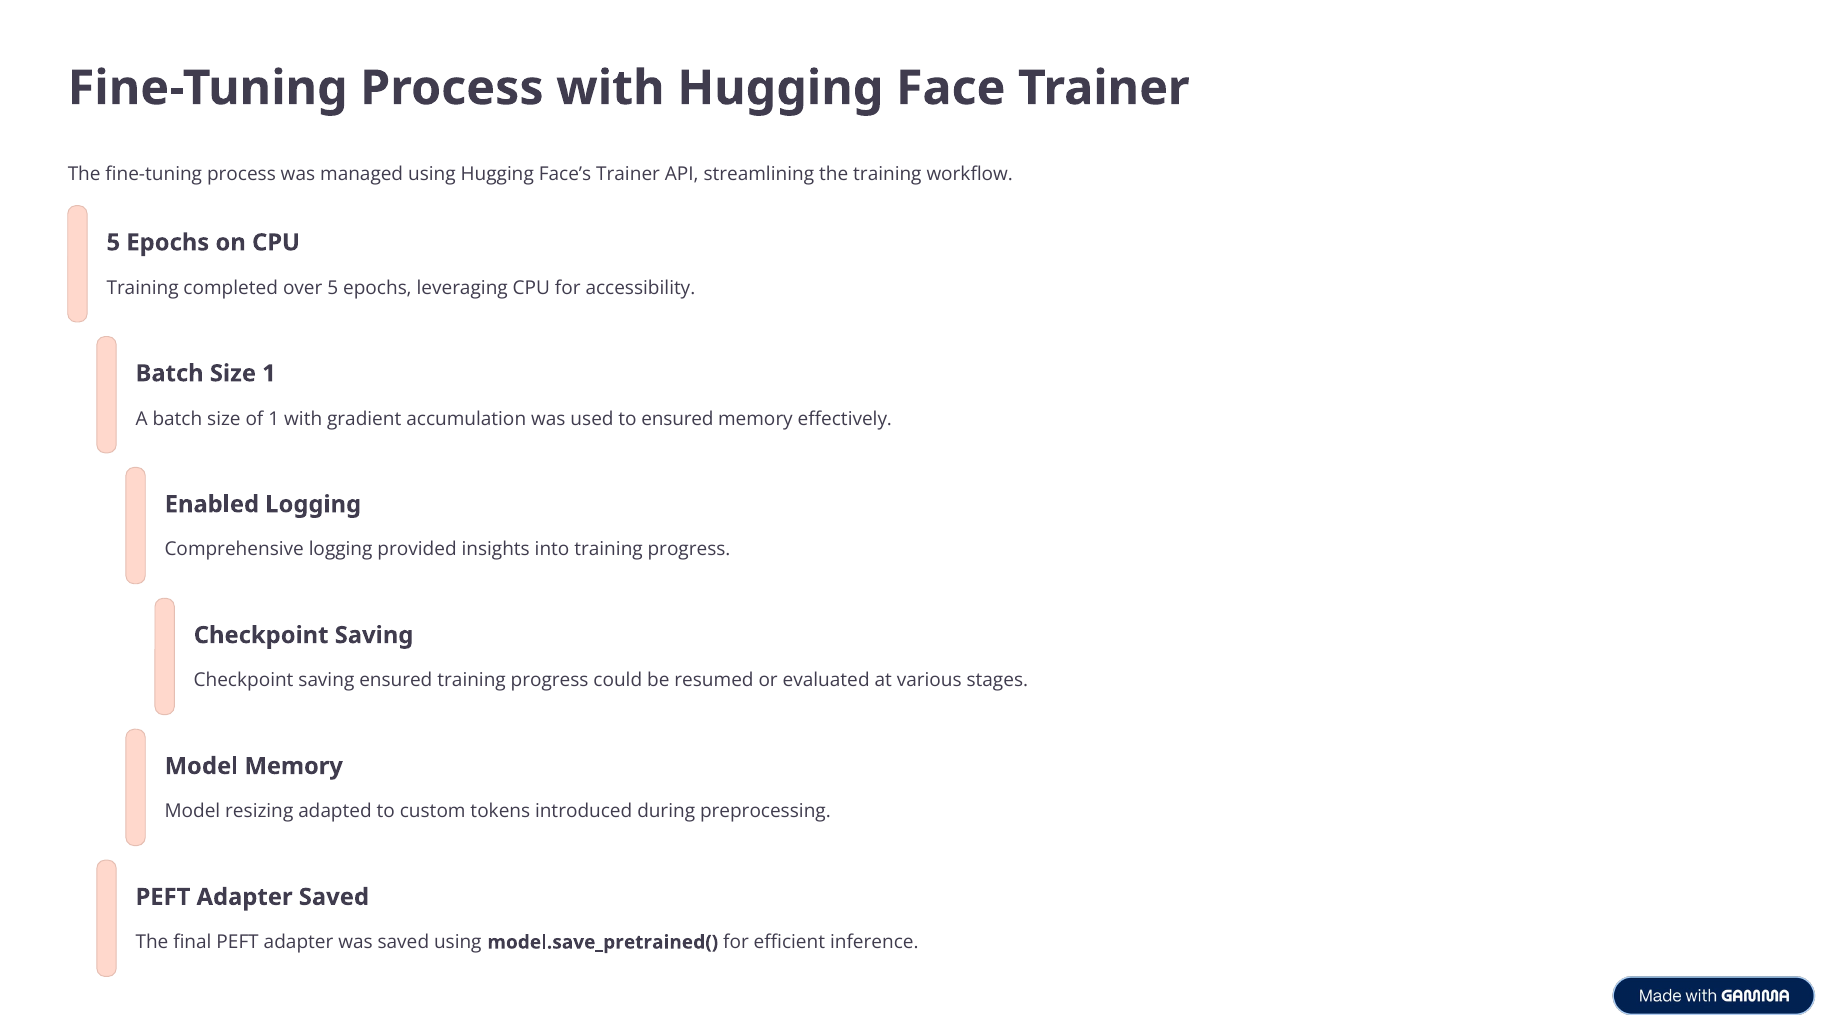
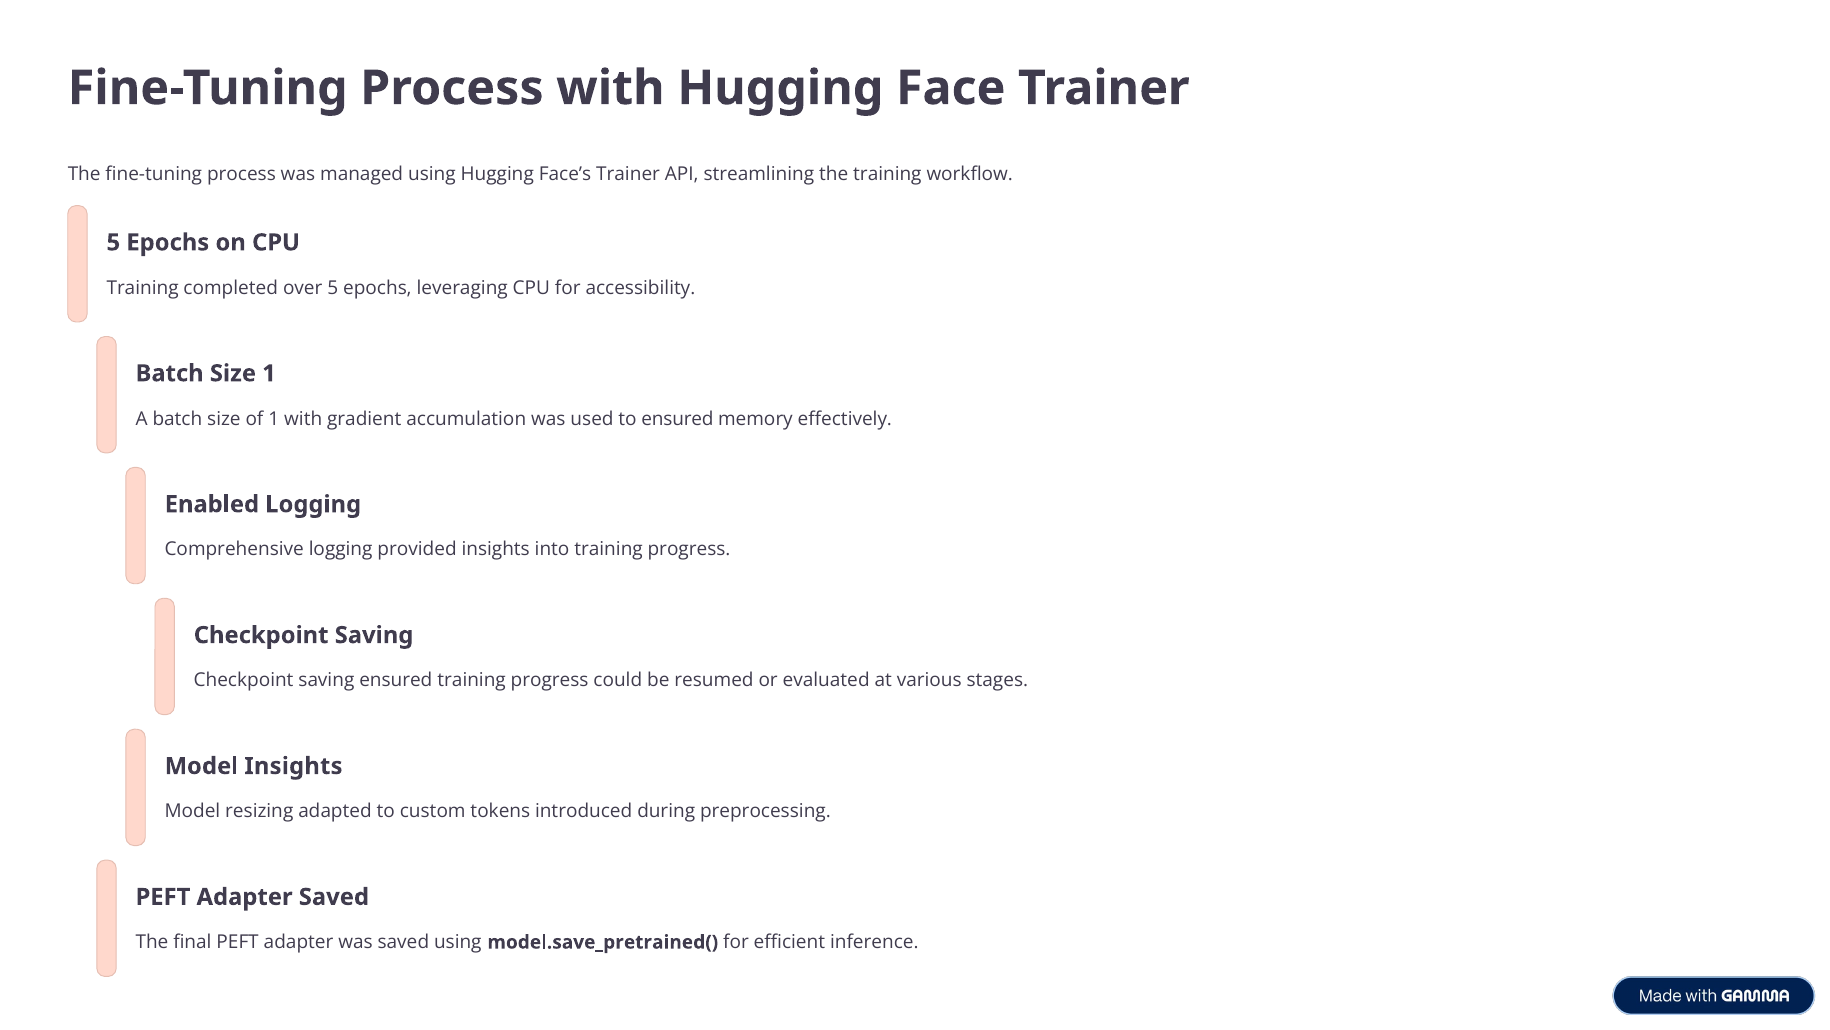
Model Memory: Memory -> Insights
